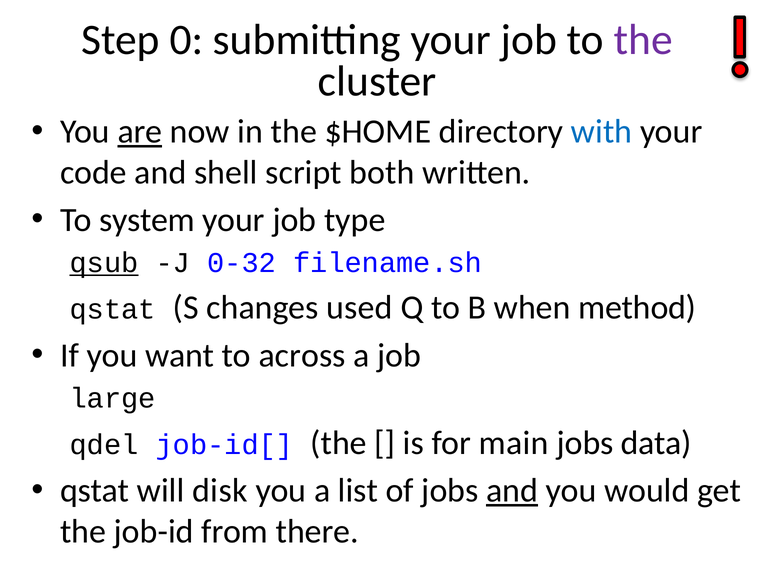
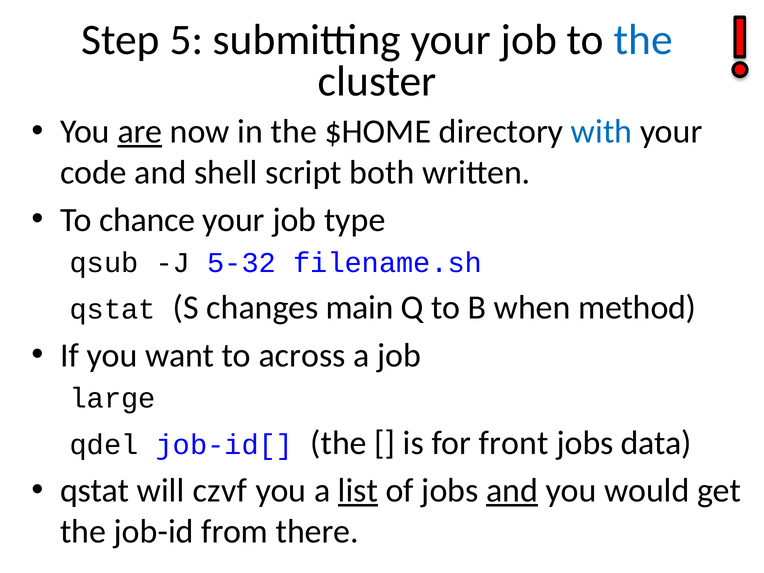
0: 0 -> 5
the at (643, 40) colour: purple -> blue
system: system -> chance
qsub underline: present -> none
0-32: 0-32 -> 5-32
used: used -> main
main: main -> front
disk: disk -> czvf
list underline: none -> present
